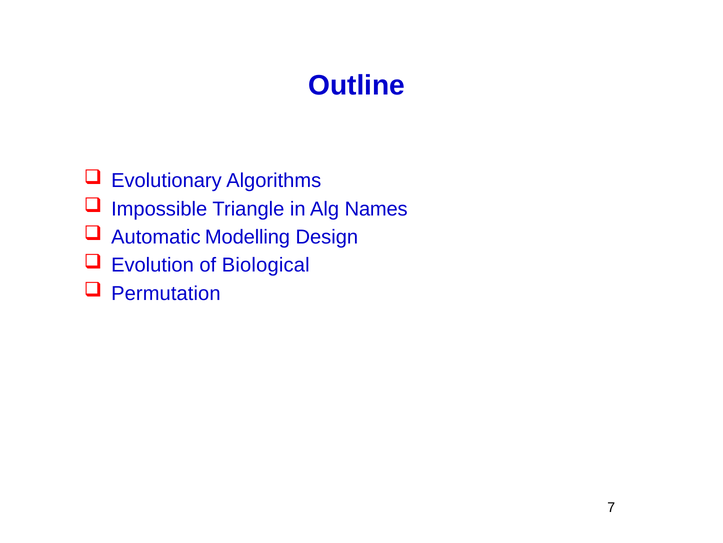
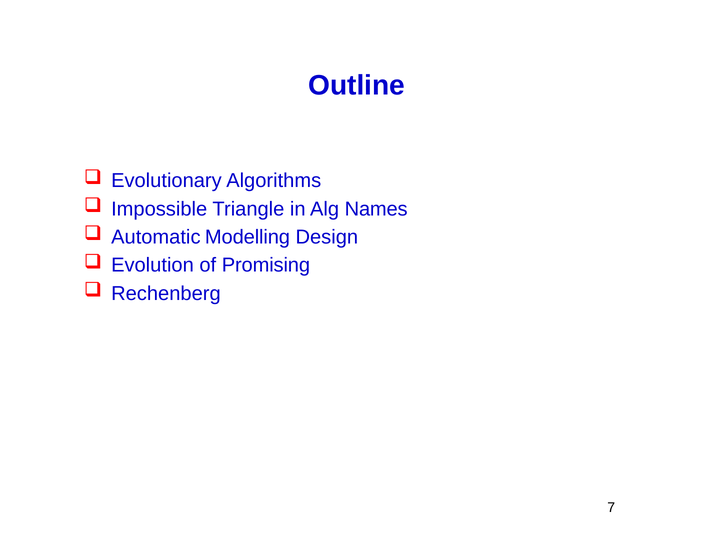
Biological: Biological -> Promising
Permutation: Permutation -> Rechenberg
